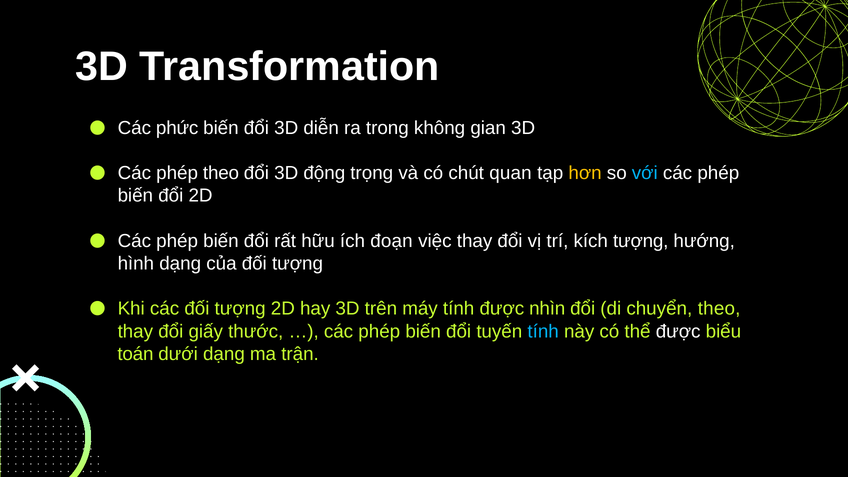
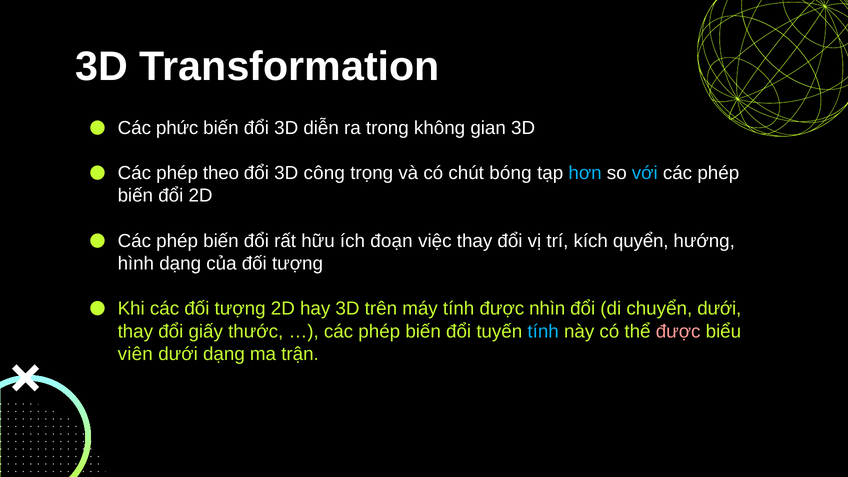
động: động -> công
quan: quan -> bóng
hơn colour: yellow -> light blue
kích tượng: tượng -> quyển
chuyển theo: theo -> dưới
được at (678, 331) colour: white -> pink
toán: toán -> viên
